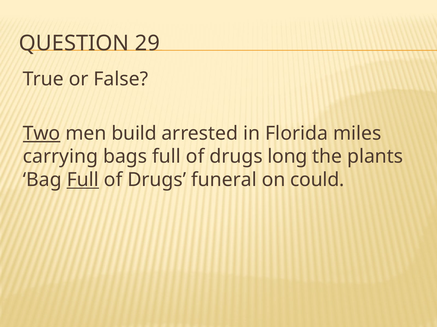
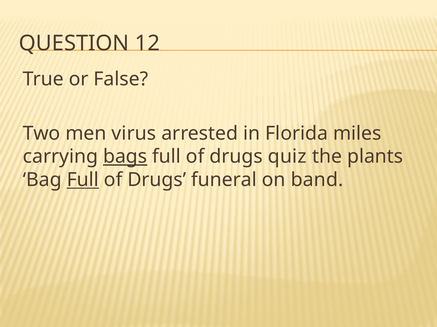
29: 29 -> 12
Two underline: present -> none
build: build -> virus
bags underline: none -> present
long: long -> quiz
could: could -> band
